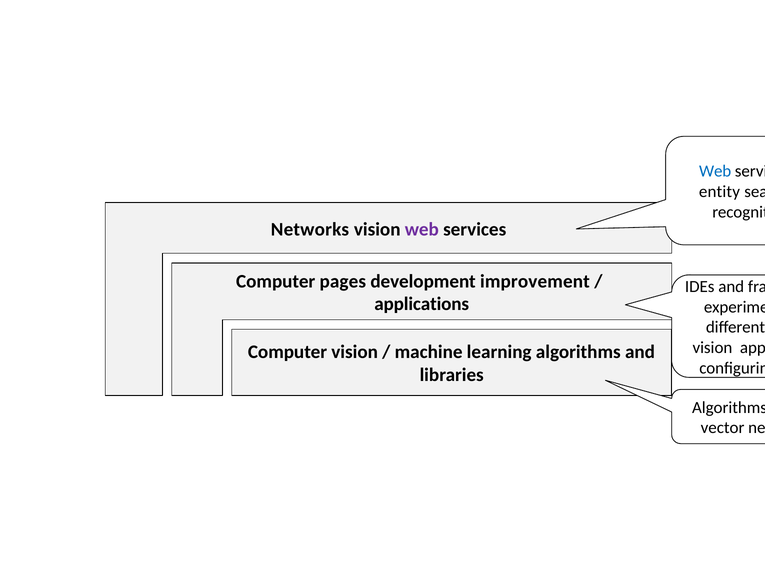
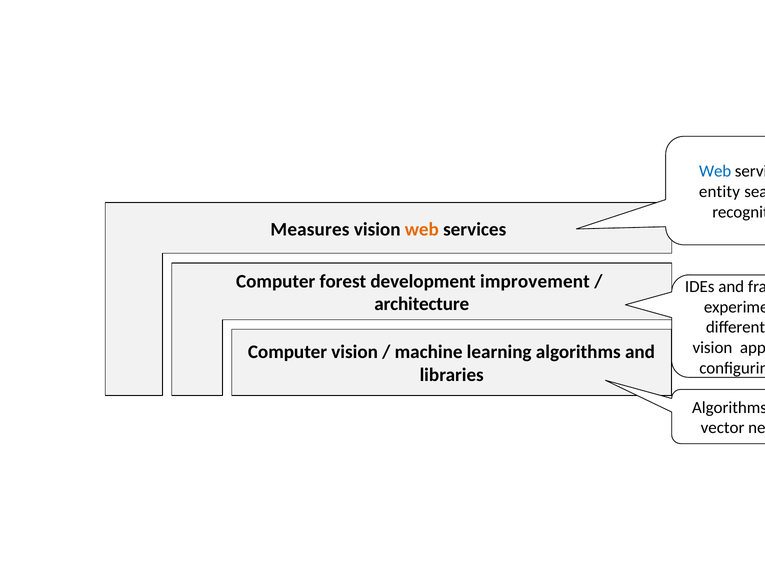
Networks at (310, 229): Networks -> Measures
web at (422, 229) colour: purple -> orange
pages: pages -> forest
applications: applications -> architecture
